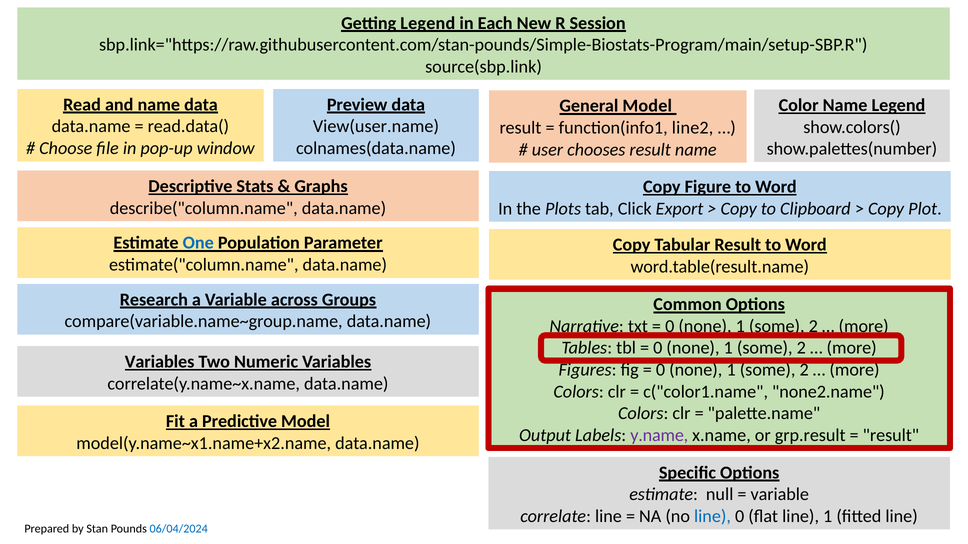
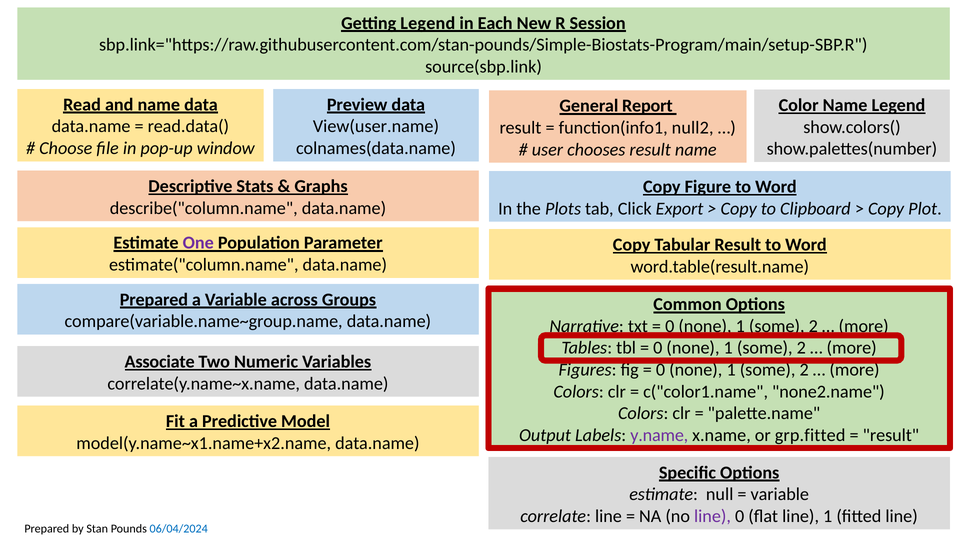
General Model: Model -> Report
line2: line2 -> null2
One colour: blue -> purple
Research at (154, 300): Research -> Prepared
Variables at (160, 362): Variables -> Associate
grp.result: grp.result -> grp.fitted
line at (712, 517) colour: blue -> purple
